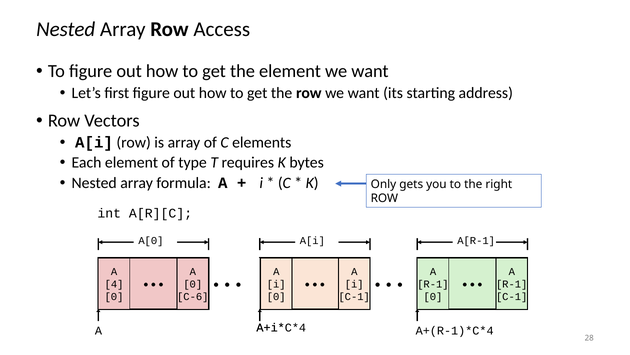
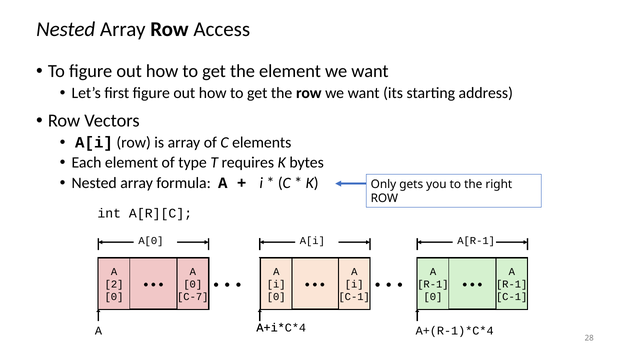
4: 4 -> 2
C-6: C-6 -> C-7
